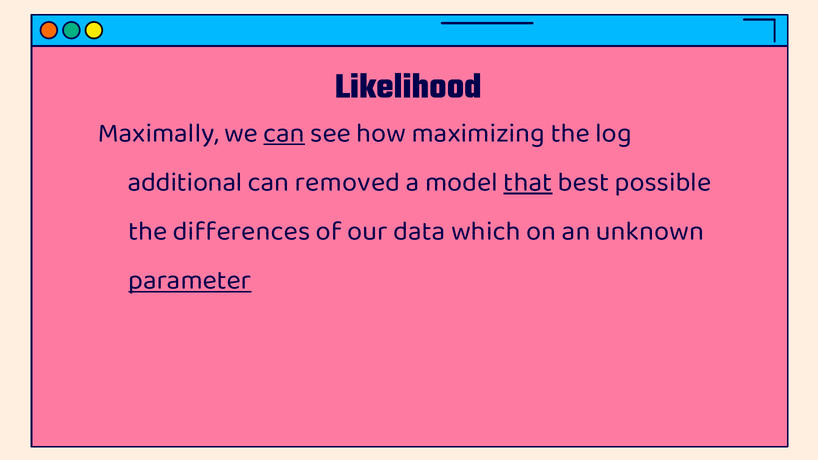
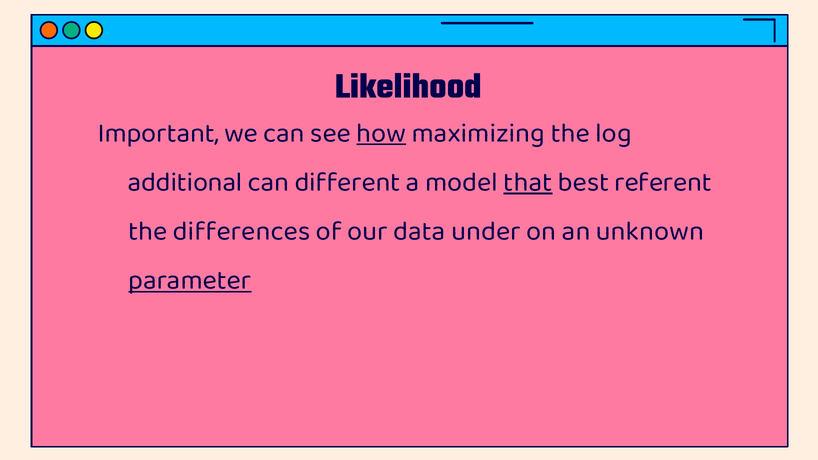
Maximally: Maximally -> Important
can at (284, 133) underline: present -> none
how underline: none -> present
removed: removed -> different
possible: possible -> referent
which: which -> under
